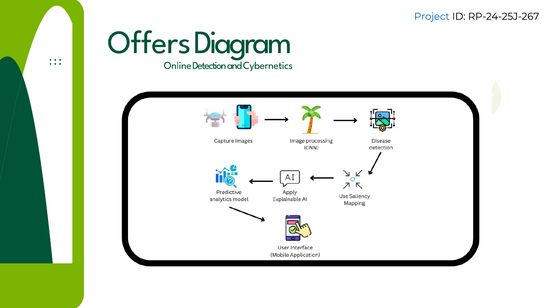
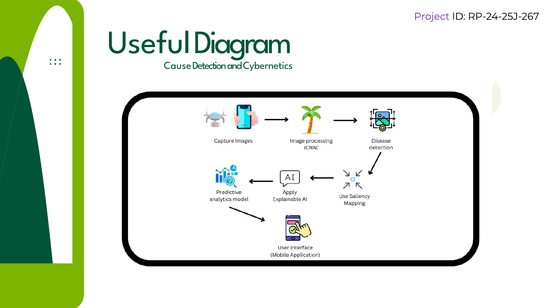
Project colour: blue -> purple
Offers: Offers -> Useful
Online: Online -> Cause
